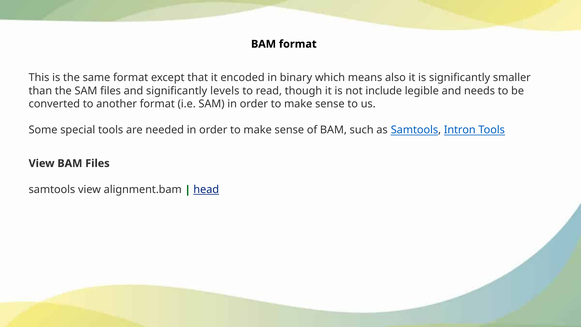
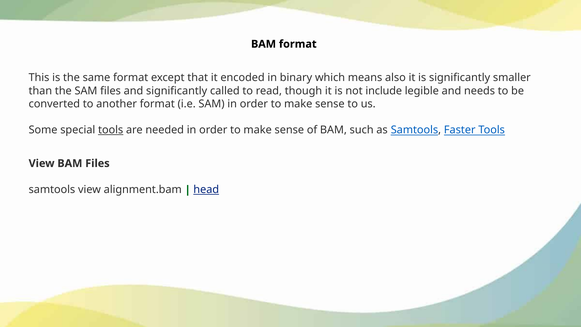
levels: levels -> called
tools at (111, 130) underline: none -> present
Intron: Intron -> Faster
